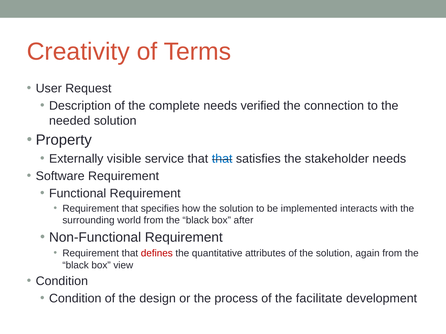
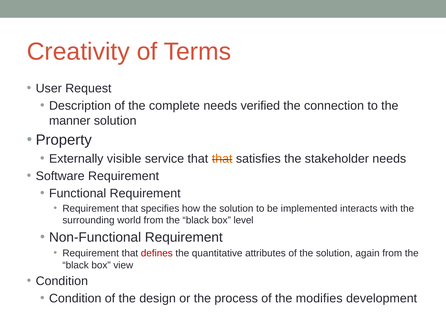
needed: needed -> manner
that at (222, 159) colour: blue -> orange
after: after -> level
facilitate: facilitate -> modifies
